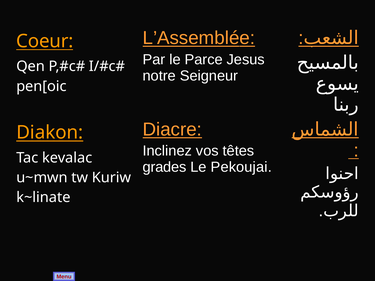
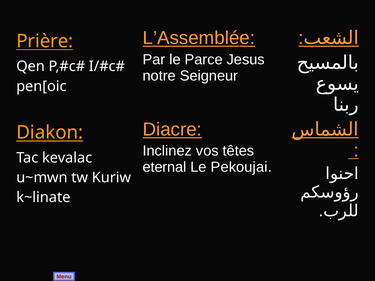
Coeur: Coeur -> Prière
grades: grades -> eternal
